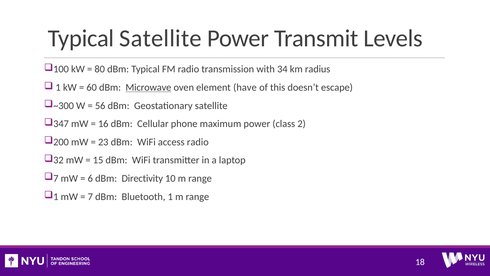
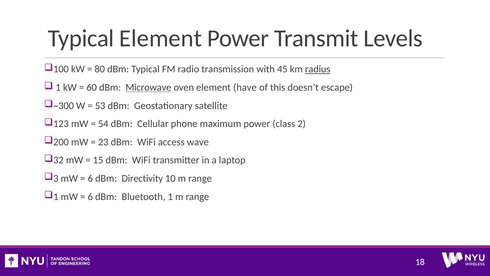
Typical Satellite: Satellite -> Element
34: 34 -> 45
radius underline: none -> present
56: 56 -> 53
347: 347 -> 123
16: 16 -> 54
access radio: radio -> wave
7 at (56, 178): 7 -> 3
7 at (90, 196): 7 -> 6
